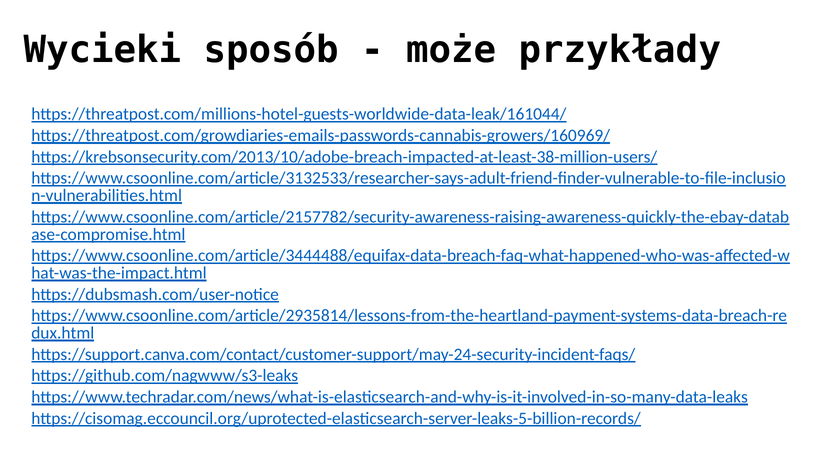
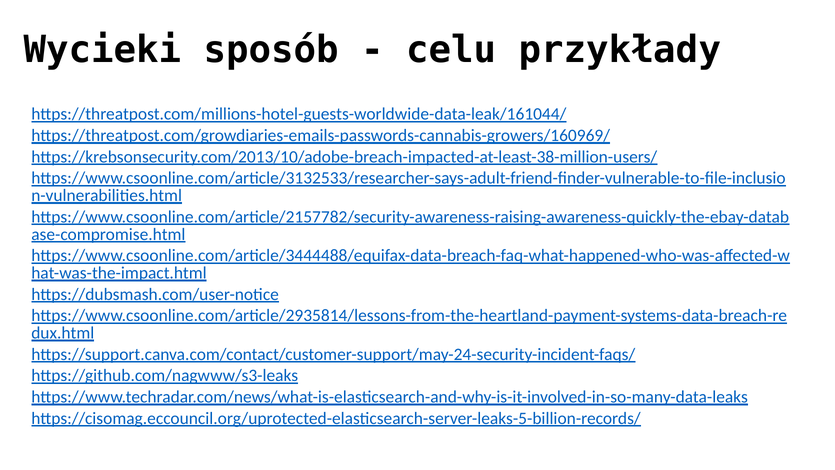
może: może -> celu
